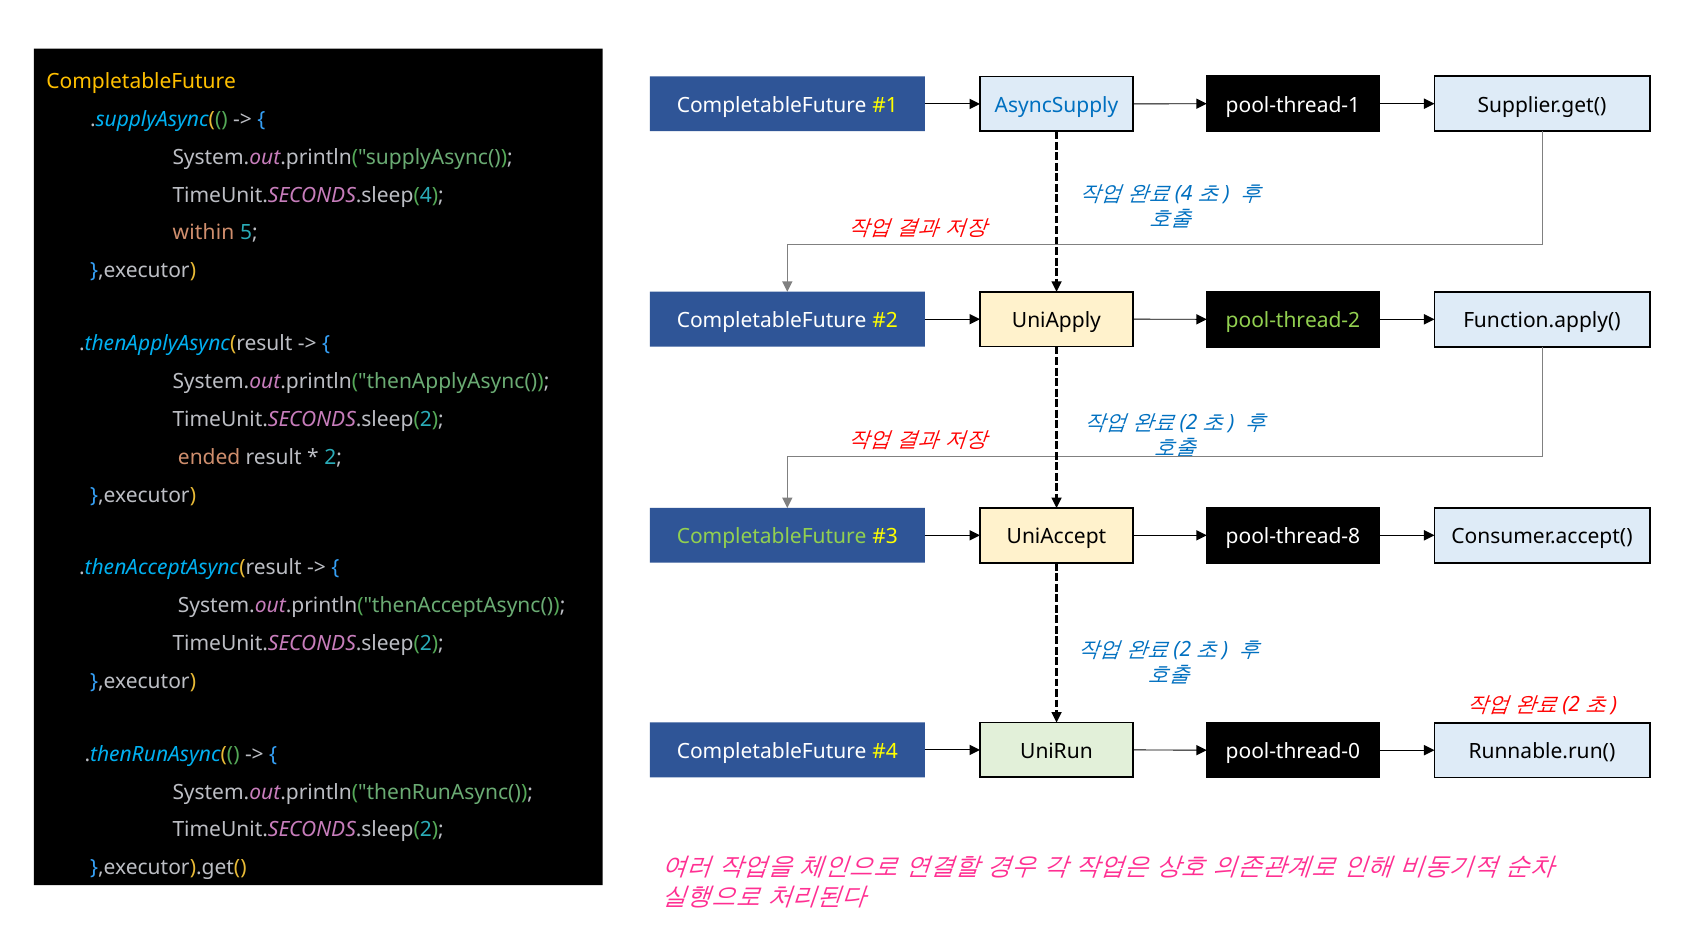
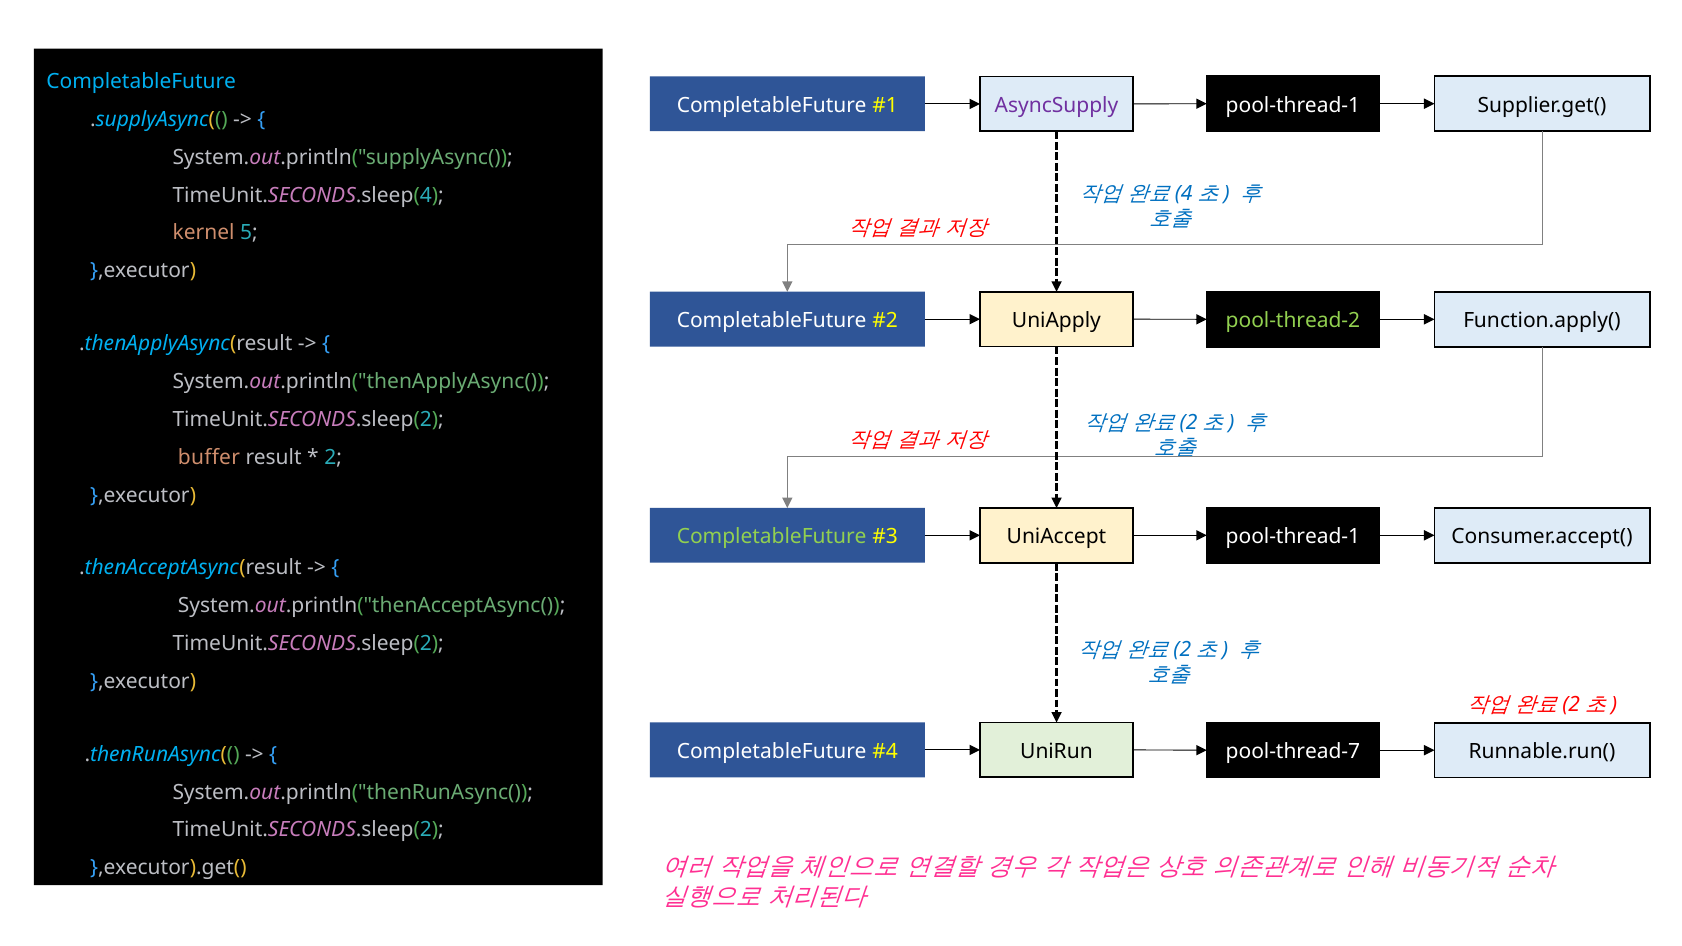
CompletableFuture at (141, 82) colour: yellow -> light blue
AsyncSupply colour: blue -> purple
within: within -> kernel
ended: ended -> buffer
pool-thread-8 at (1293, 537): pool-thread-8 -> pool-thread-1
pool-thread-0: pool-thread-0 -> pool-thread-7
